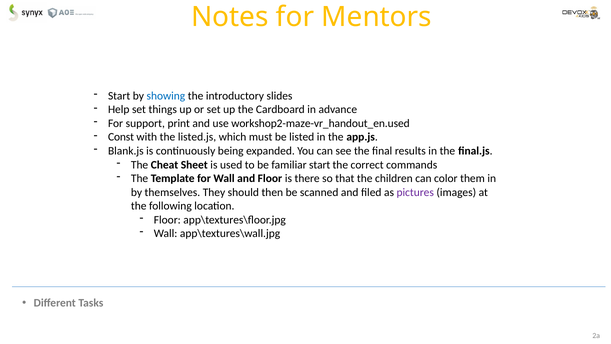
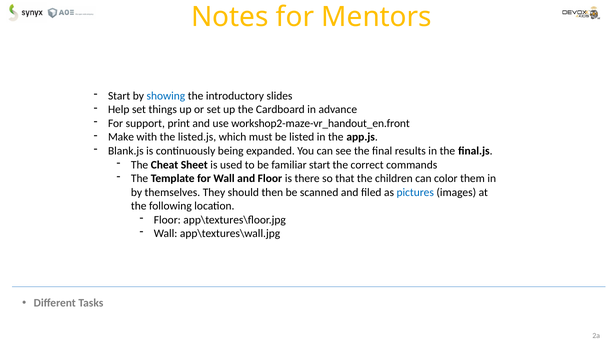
workshop2-maze-vr_handout_en.used: workshop2-maze-vr_handout_en.used -> workshop2-maze-vr_handout_en.front
Const: Const -> Make
pictures colour: purple -> blue
